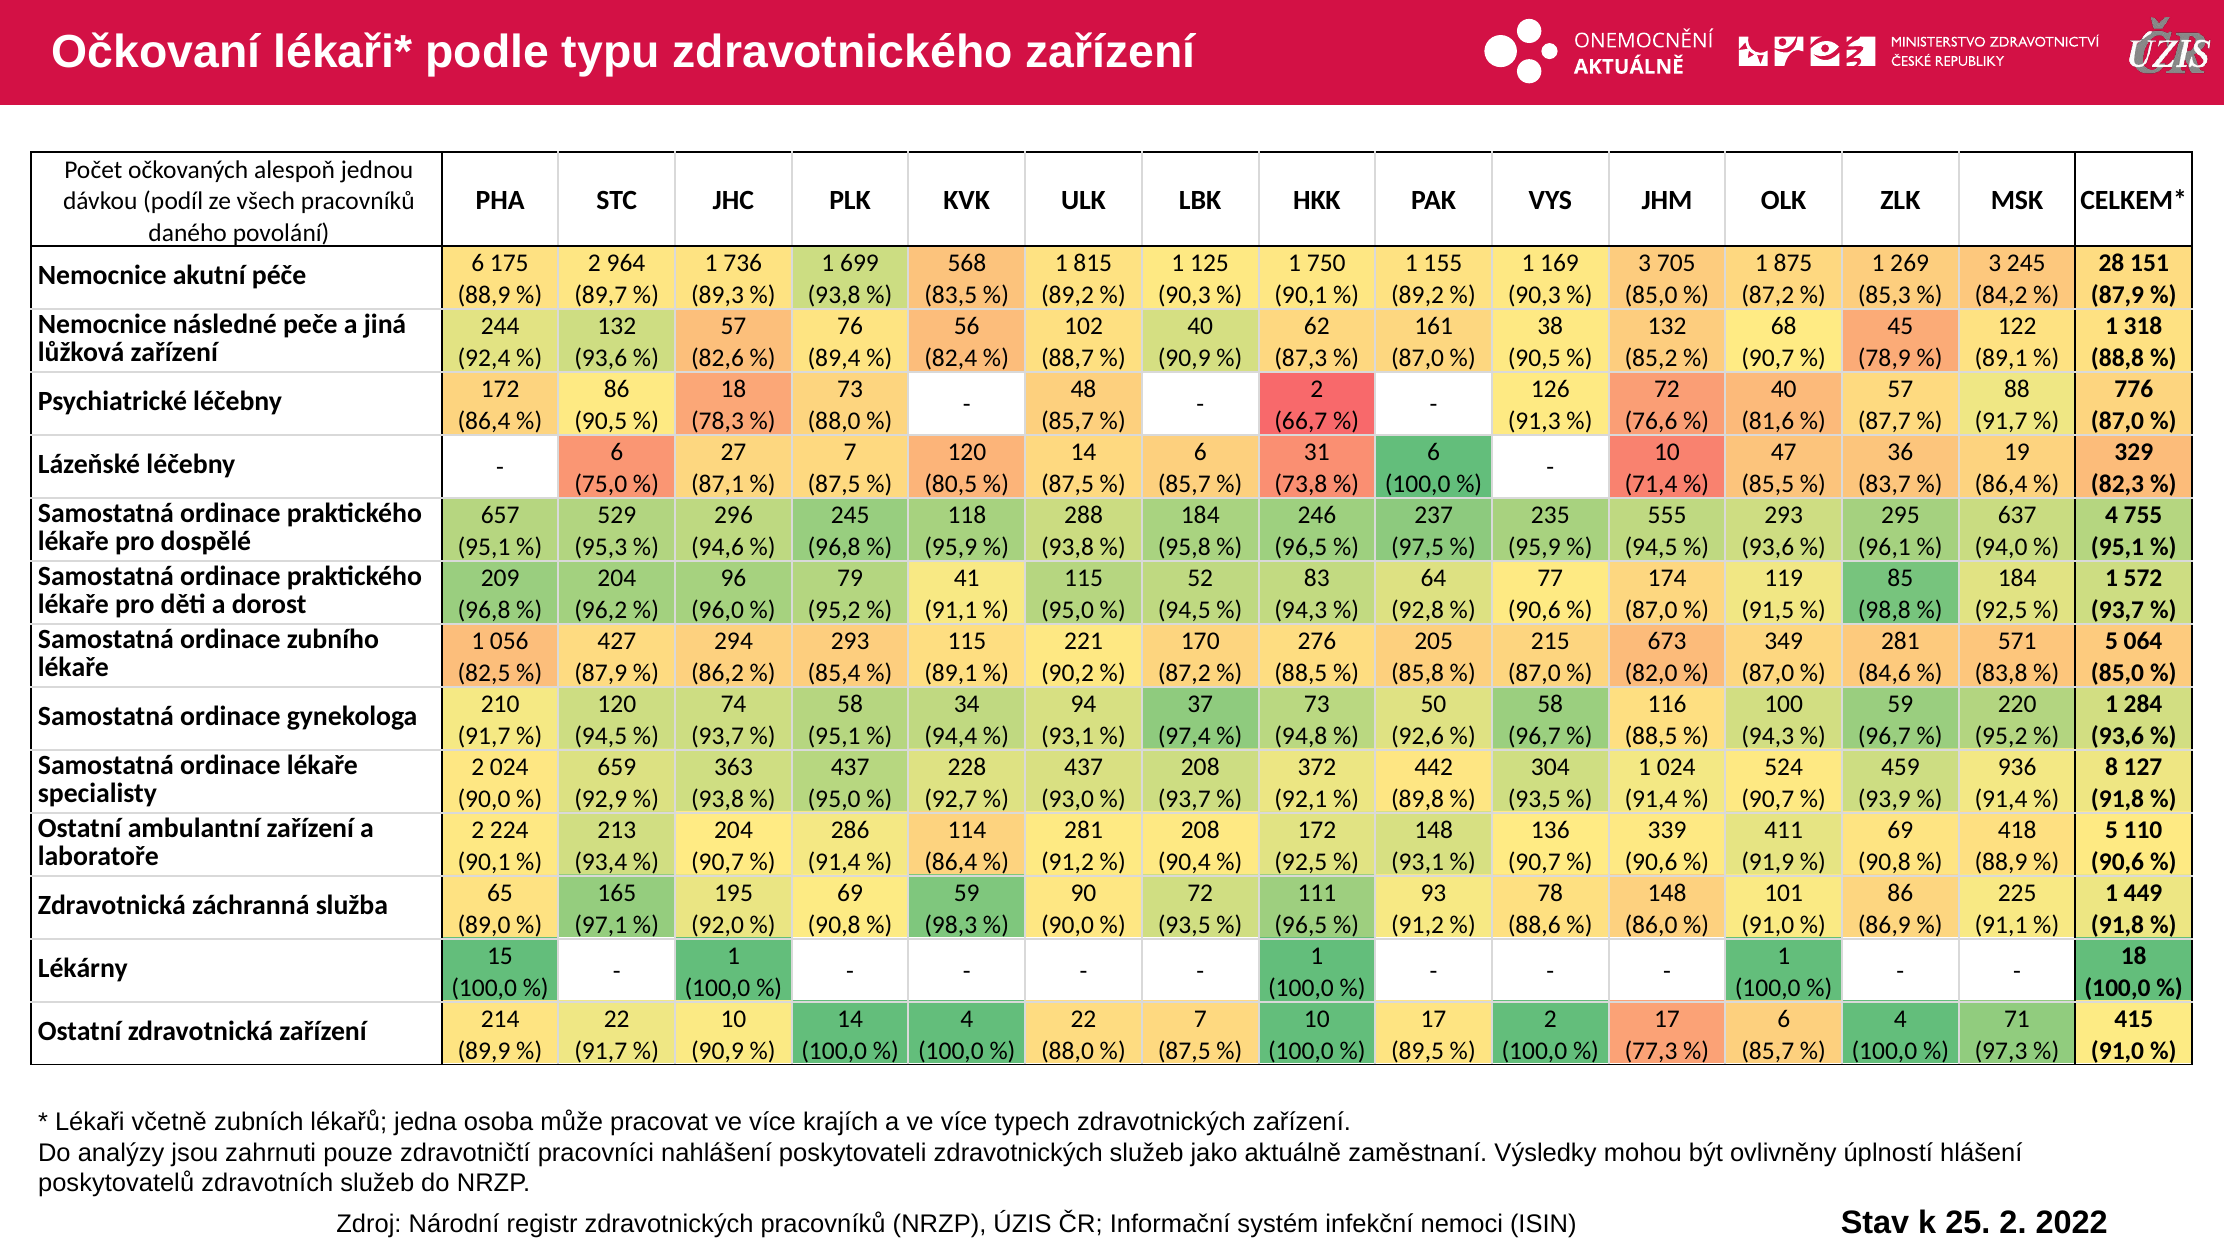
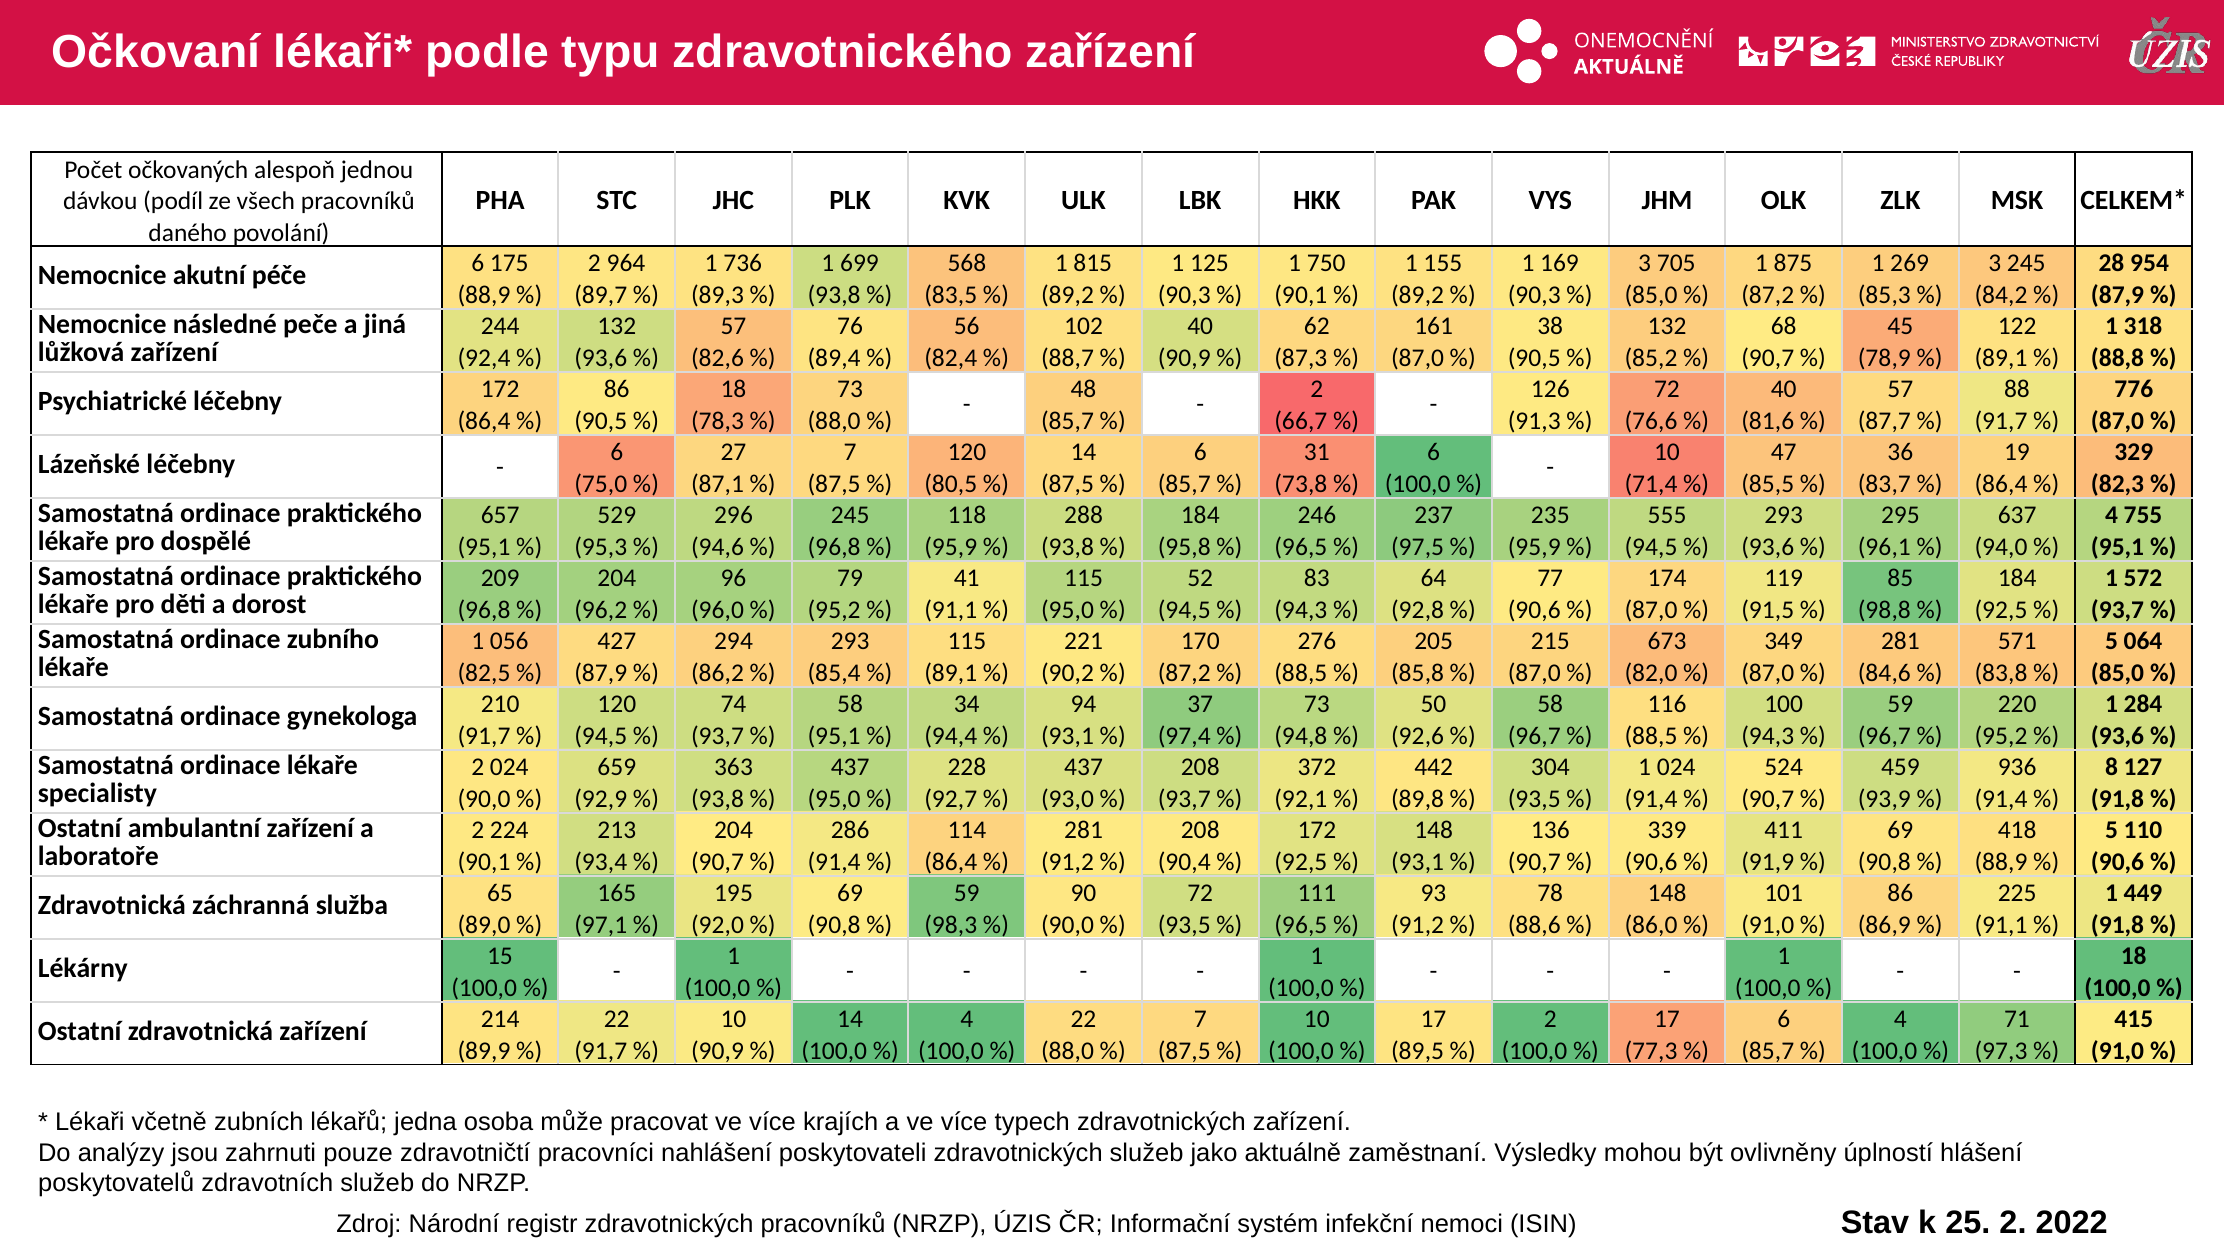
151: 151 -> 954
